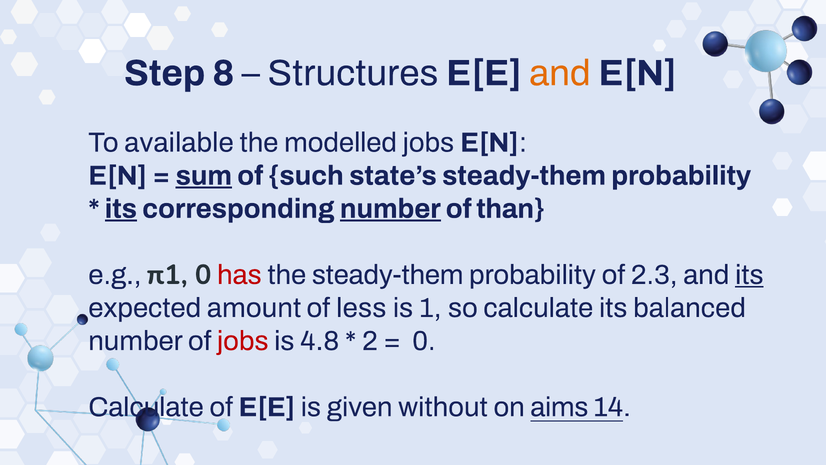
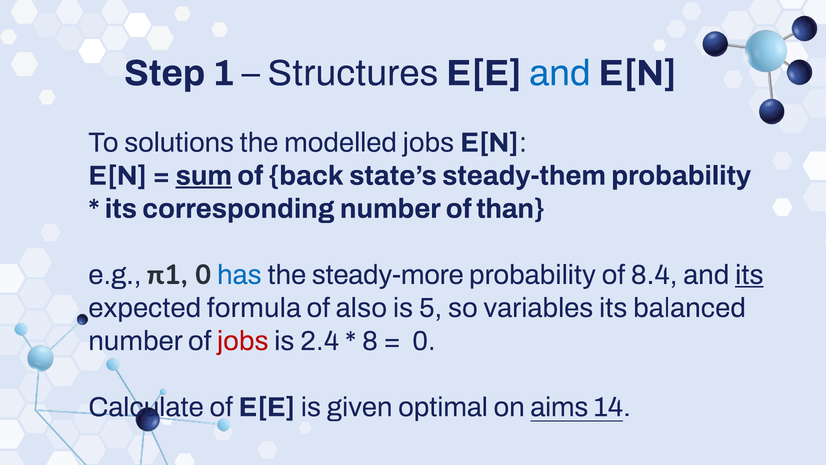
8: 8 -> 1
and at (560, 73) colour: orange -> blue
available: available -> solutions
such: such -> back
its at (121, 209) underline: present -> none
number at (390, 209) underline: present -> none
has colour: red -> blue
the steady-them: steady-them -> steady-more
2.3: 2.3 -> 8.4
amount: amount -> formula
less: less -> also
1: 1 -> 5
so calculate: calculate -> variables
4.8: 4.8 -> 2.4
2: 2 -> 8
without: without -> optimal
